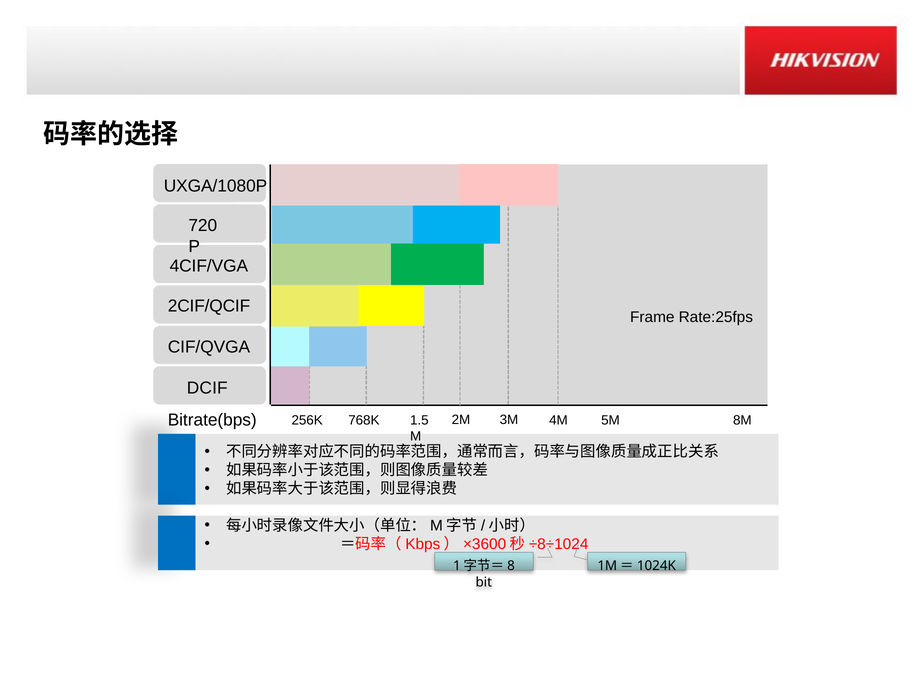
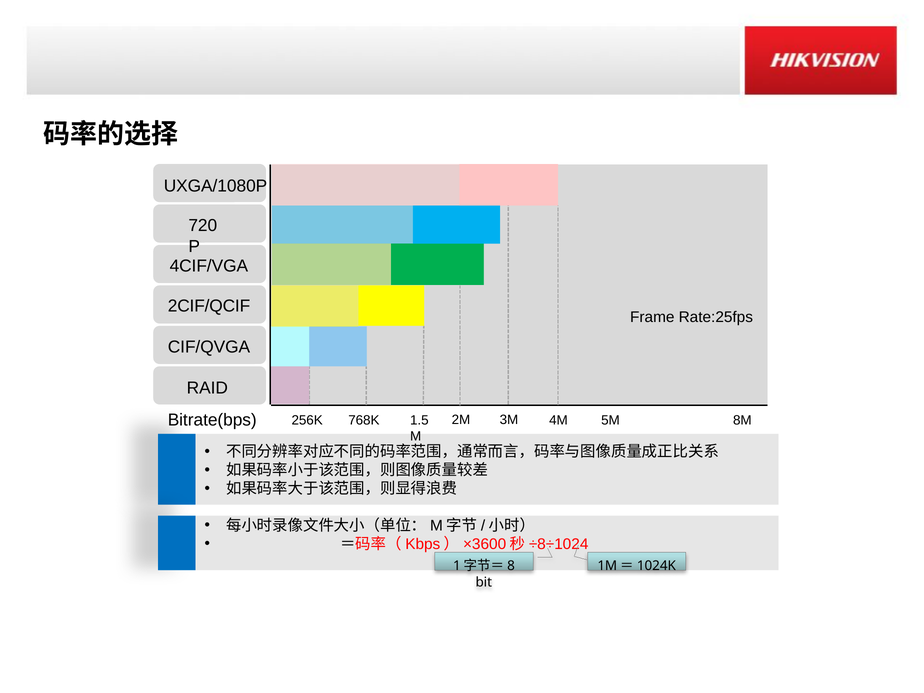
DCIF: DCIF -> RAID
